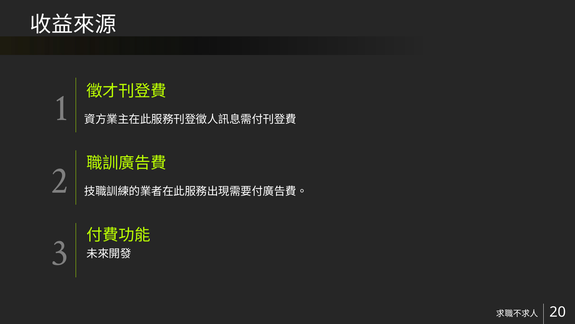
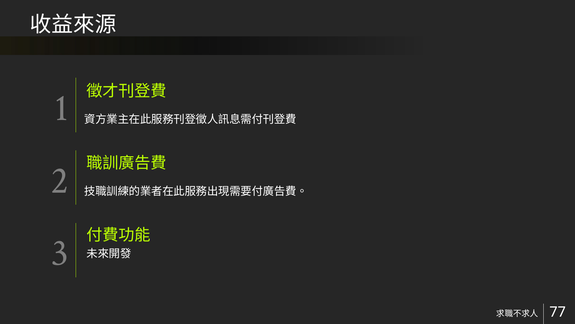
20: 20 -> 77
